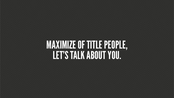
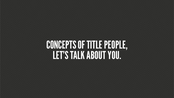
MAXIMIZE: MAXIMIZE -> CONCEPTS
